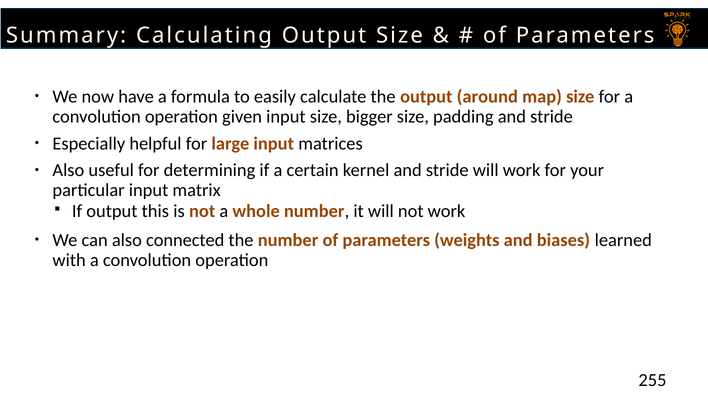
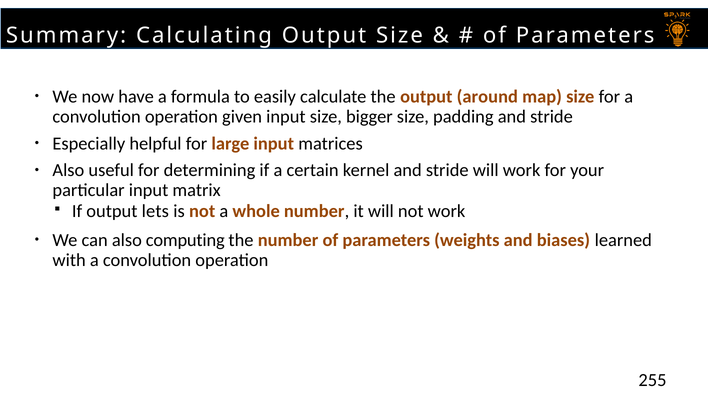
this: this -> lets
connected: connected -> computing
